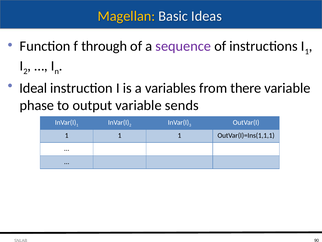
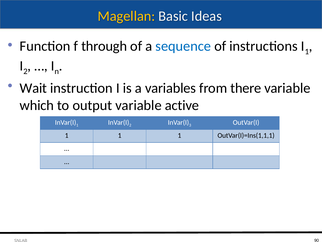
sequence colour: purple -> blue
Ideal: Ideal -> Wait
phase: phase -> which
sends: sends -> active
